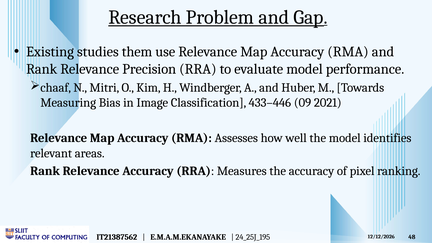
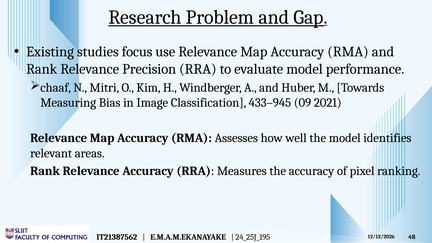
them: them -> focus
433–446: 433–446 -> 433–945
